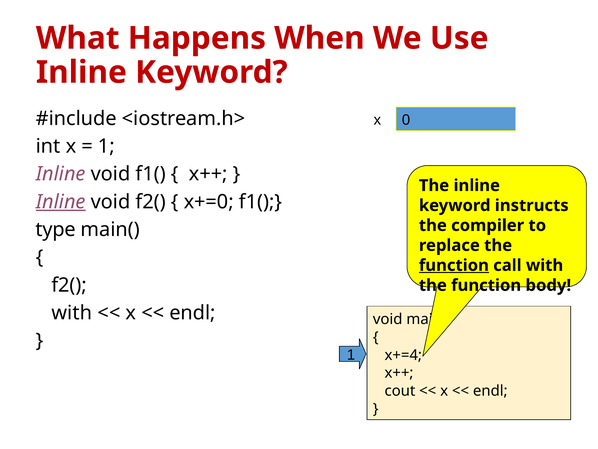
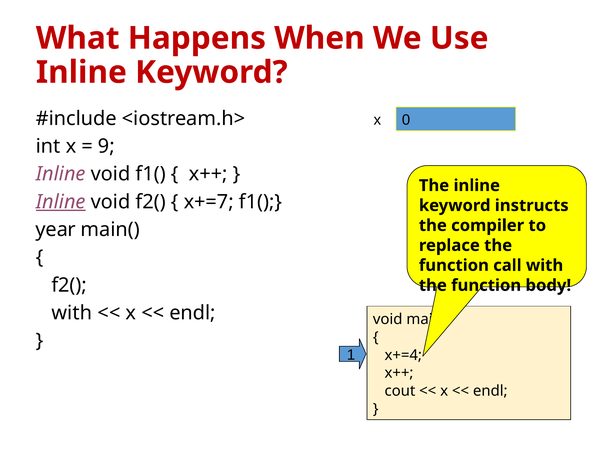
1 at (106, 146): 1 -> 9
x+=0: x+=0 -> x+=7
type: type -> year
function at (454, 265) underline: present -> none
